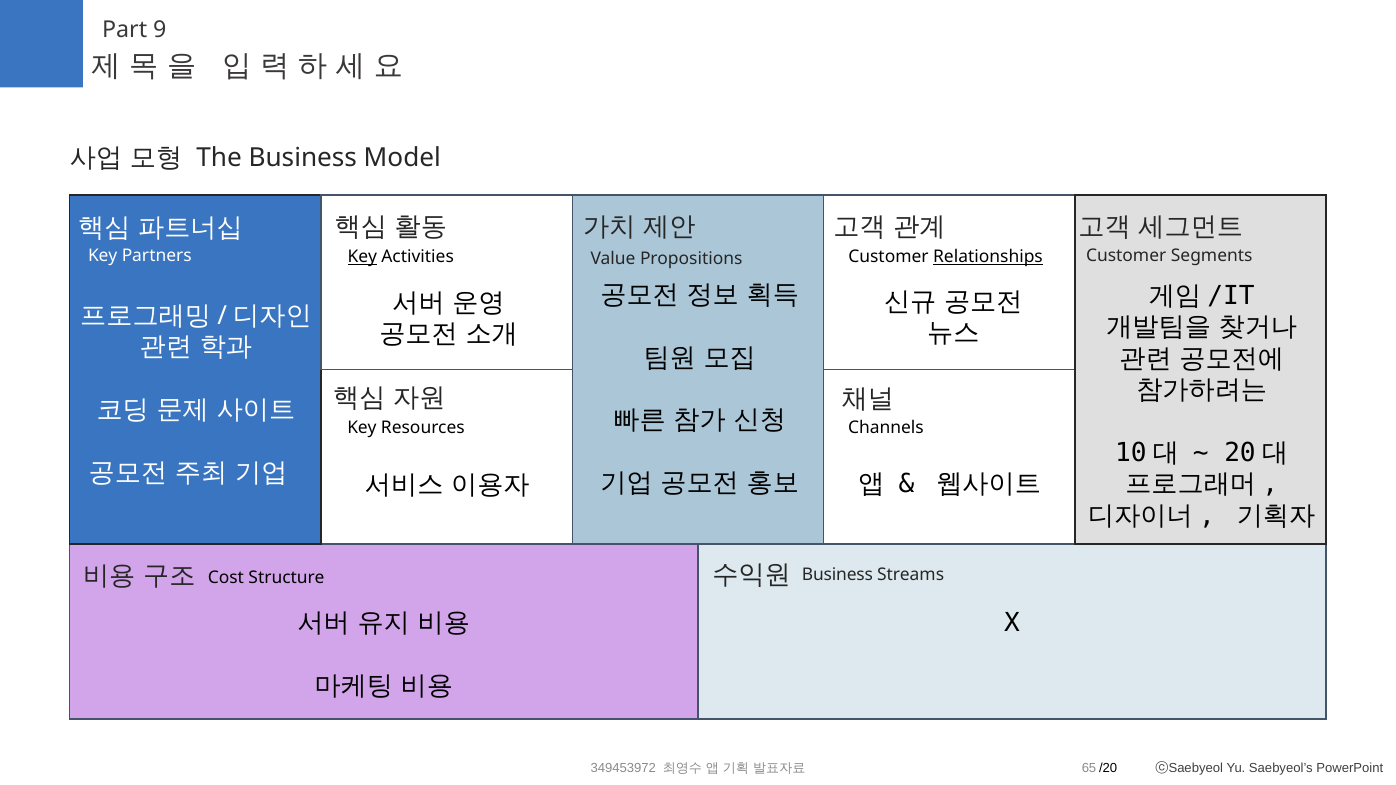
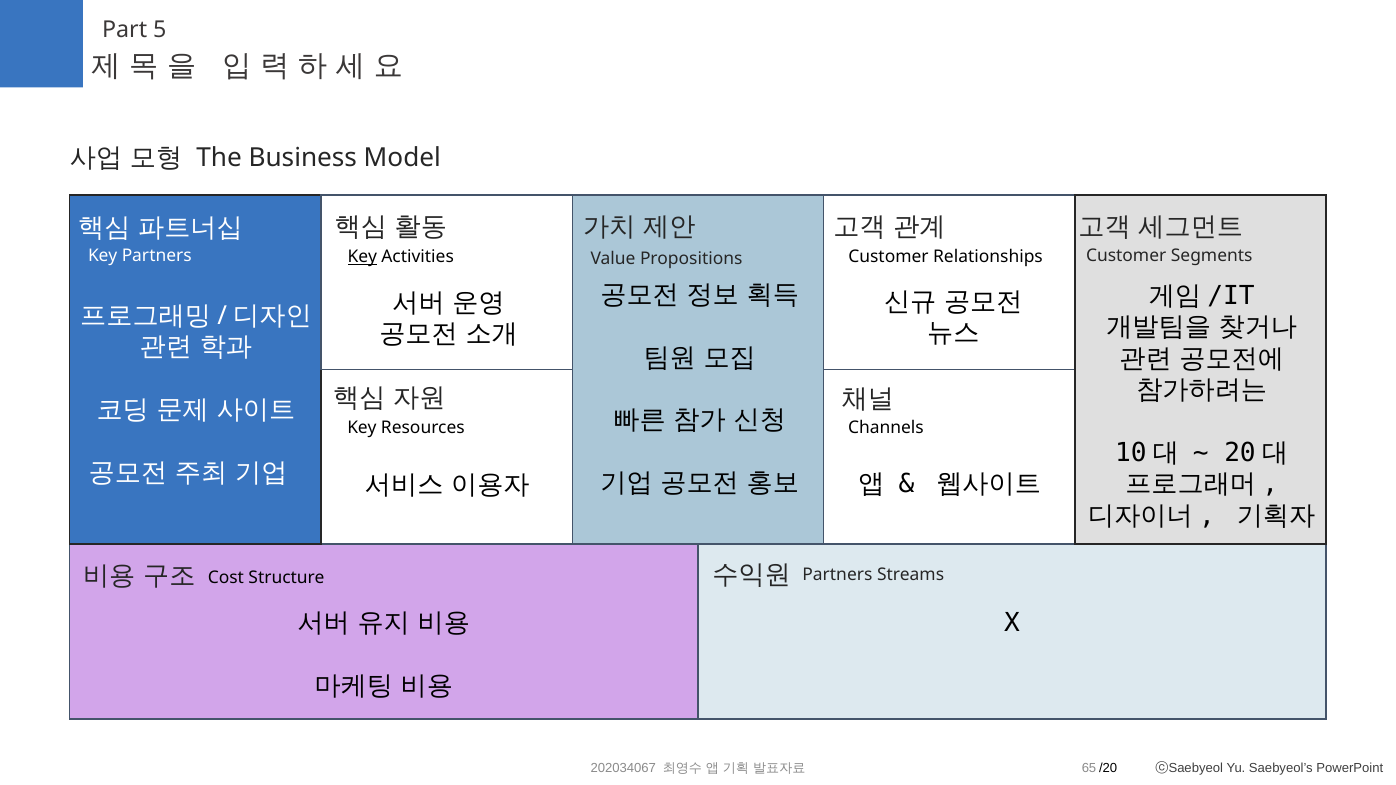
9: 9 -> 5
Relationships underline: present -> none
Structure Business: Business -> Partners
349453972: 349453972 -> 202034067
